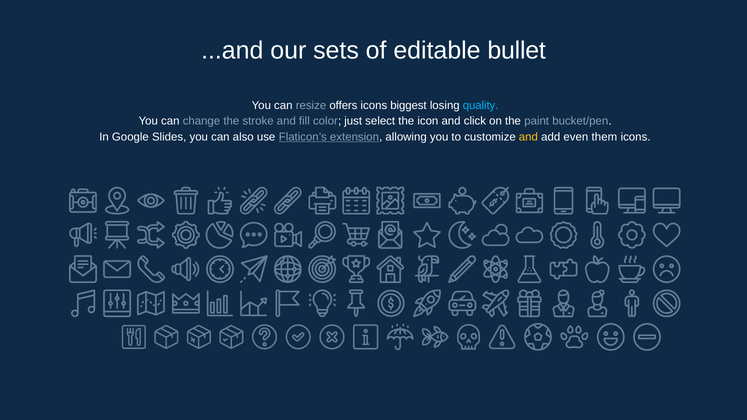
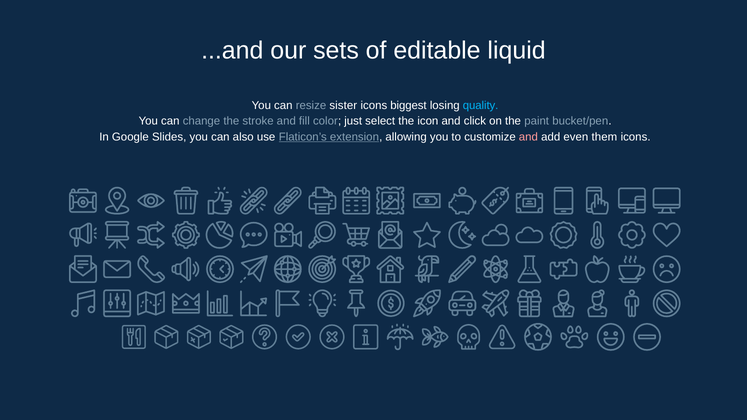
bullet: bullet -> liquid
offers: offers -> sister
and at (528, 137) colour: yellow -> pink
